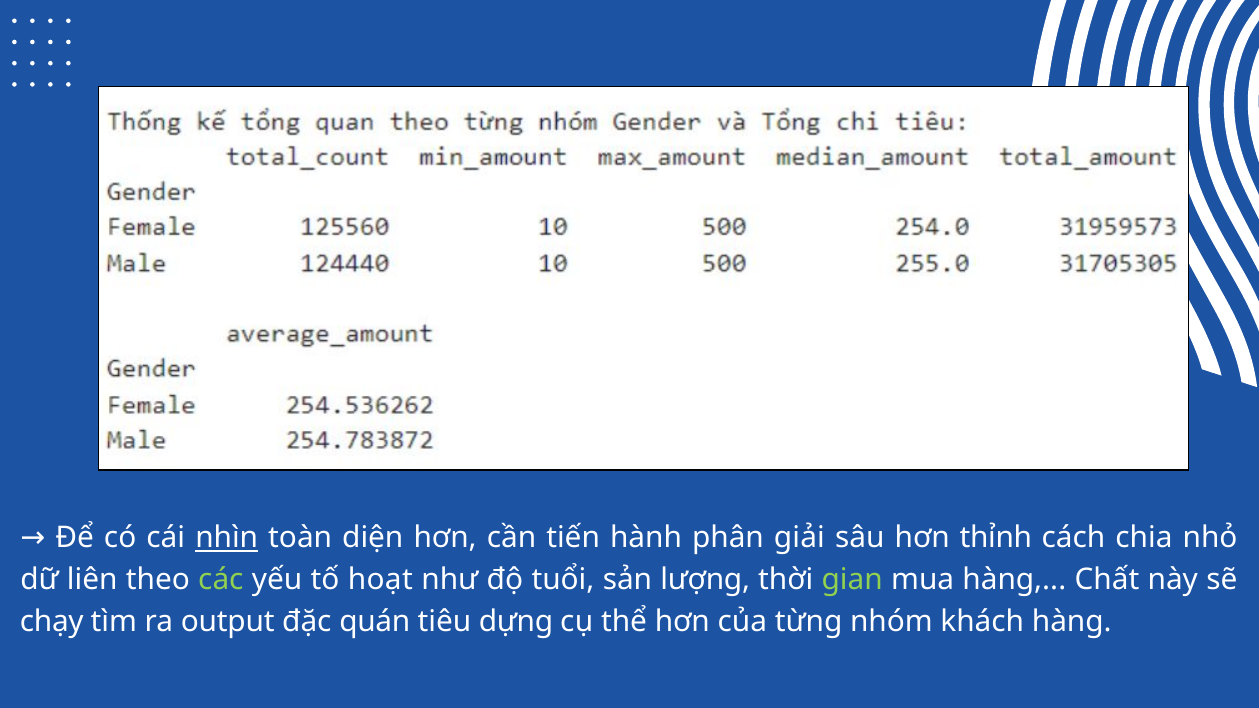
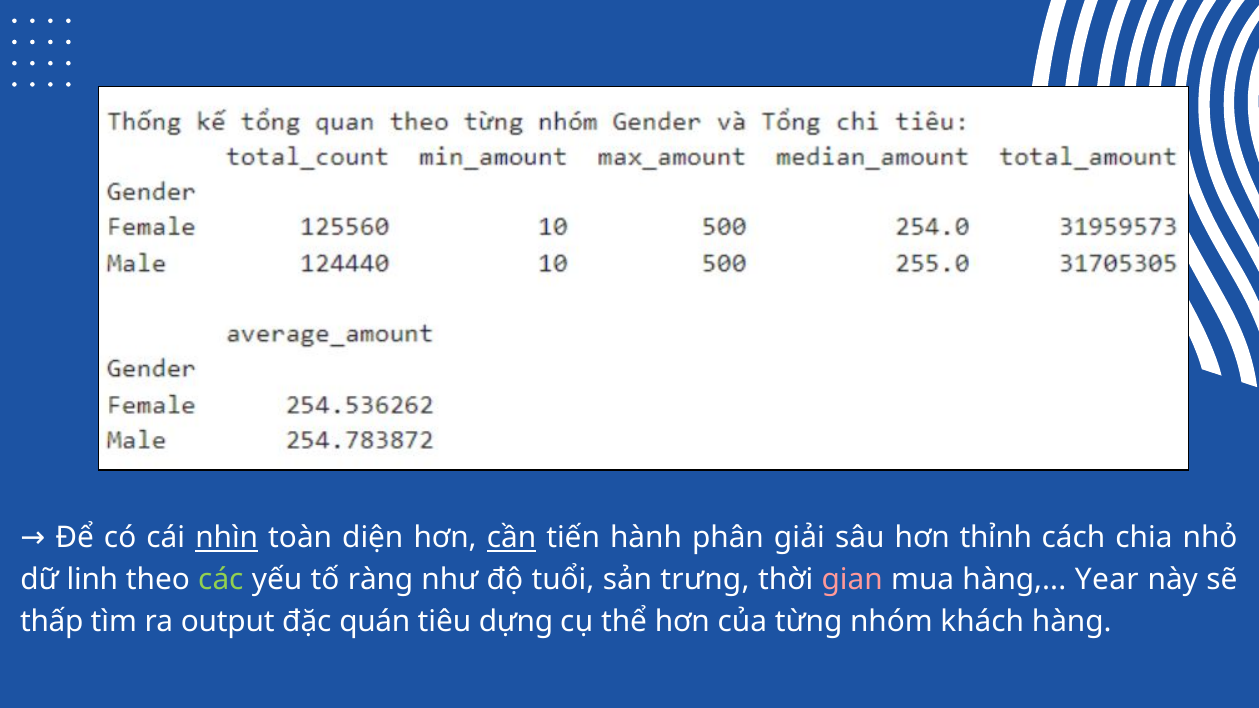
cần underline: none -> present
liên: liên -> linh
hoạt: hoạt -> ràng
lượng: lượng -> trưng
gian colour: light green -> pink
Chất: Chất -> Year
chạy: chạy -> thấp
